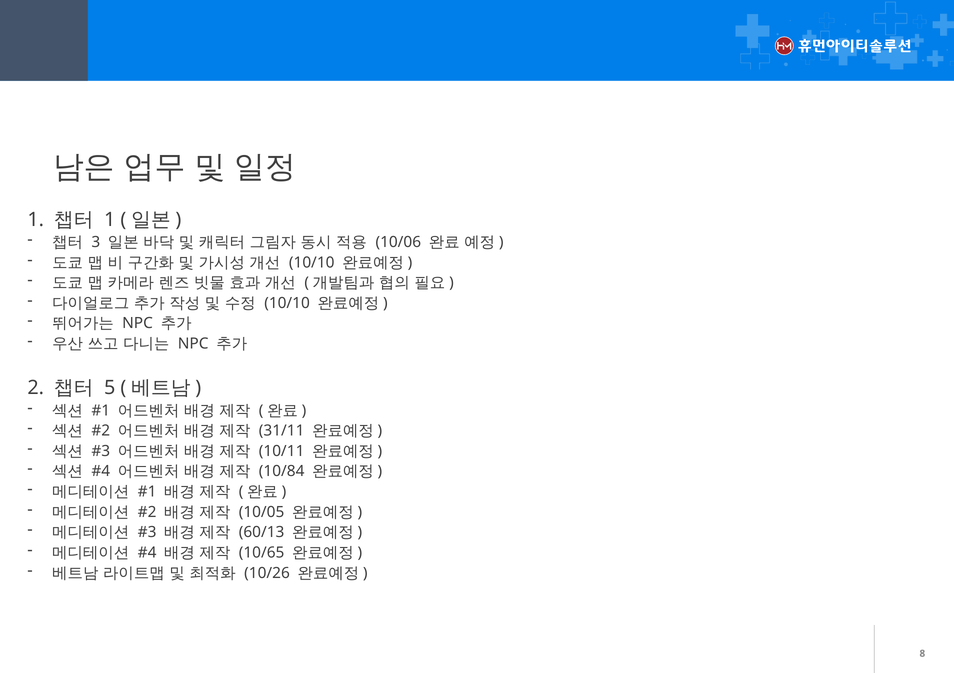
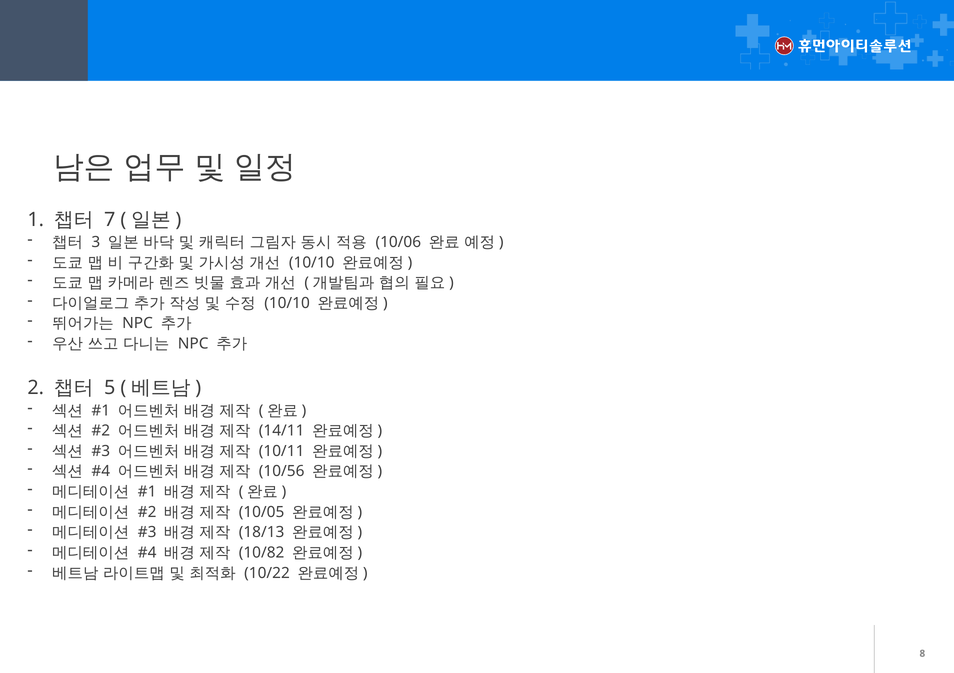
1 at (110, 220): 1 -> 7
31/11: 31/11 -> 14/11
10/84: 10/84 -> 10/56
60/13: 60/13 -> 18/13
10/65: 10/65 -> 10/82
10/26: 10/26 -> 10/22
